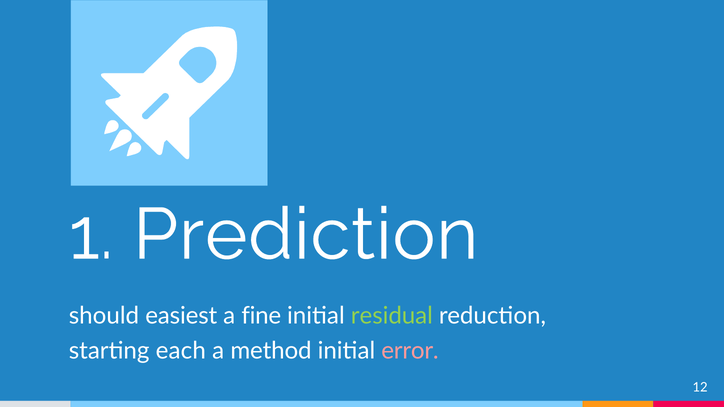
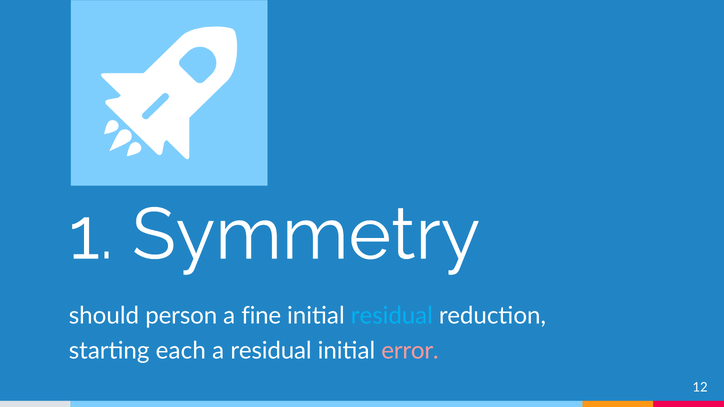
Prediction: Prediction -> Symmetry
easiest: easiest -> person
residual at (392, 316) colour: light green -> light blue
a method: method -> residual
